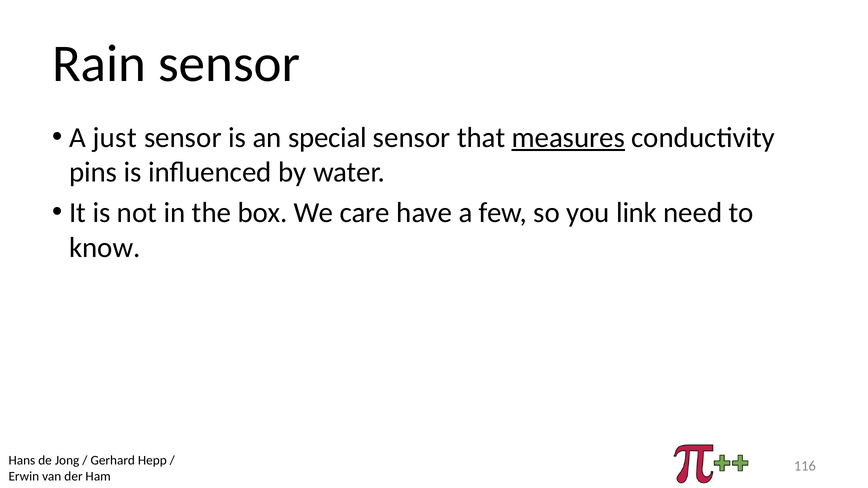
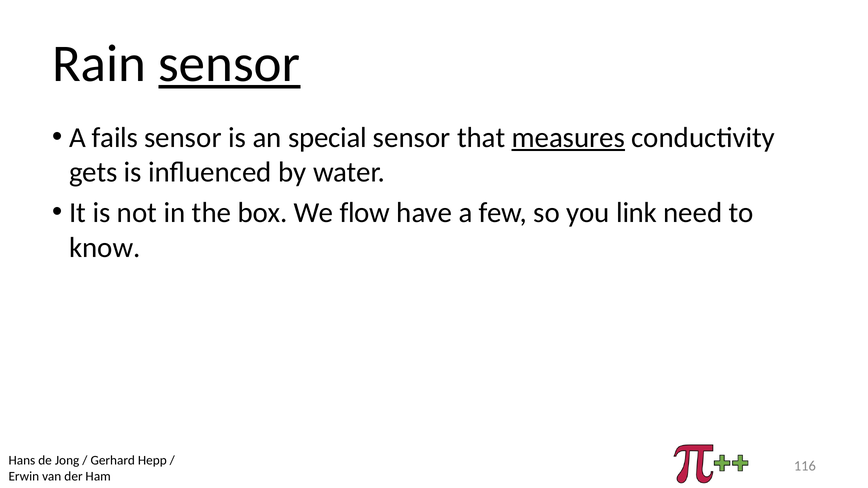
sensor at (229, 64) underline: none -> present
just: just -> fails
pins: pins -> gets
care: care -> flow
